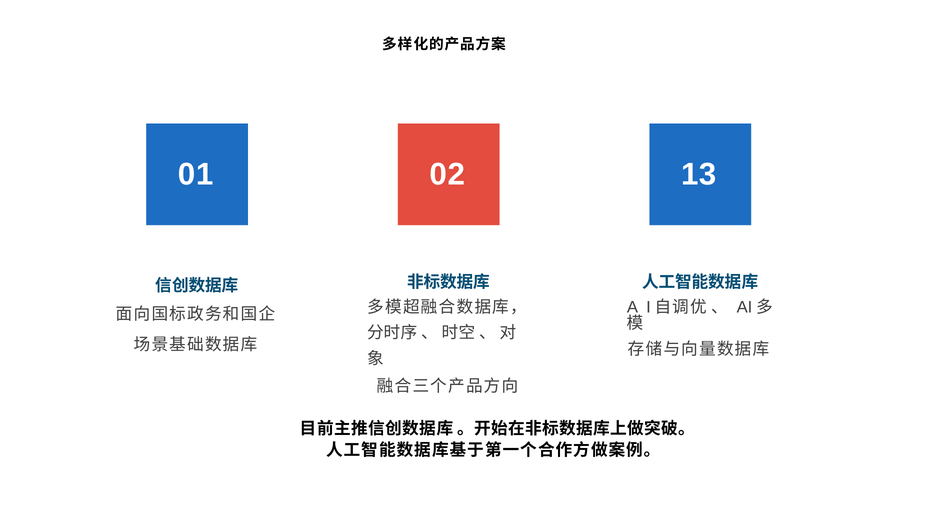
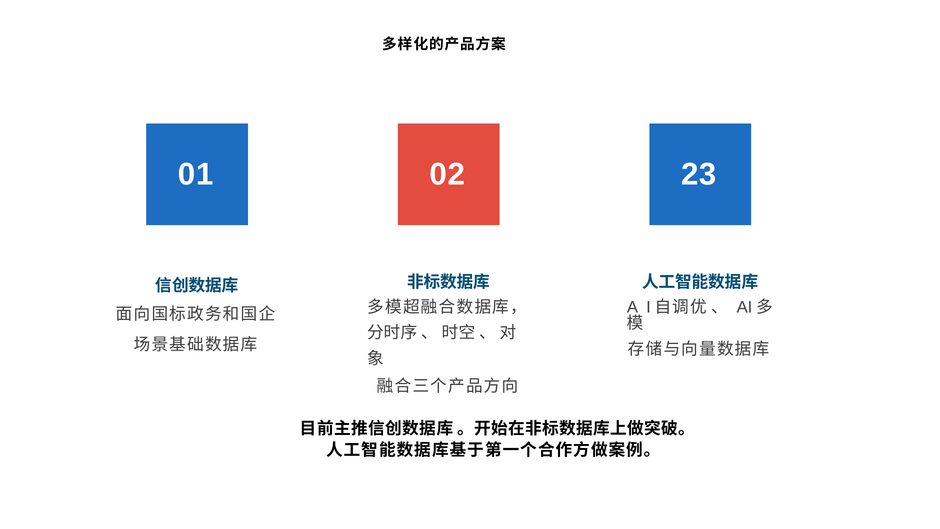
13: 13 -> 23
